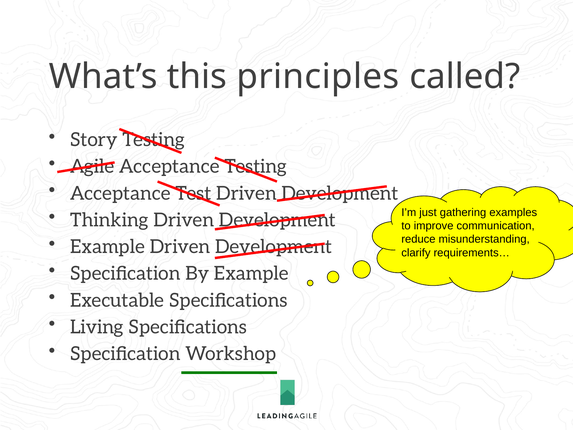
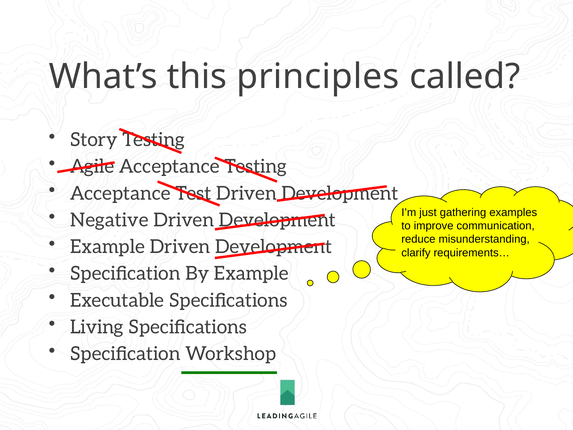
Thinking: Thinking -> Negative
